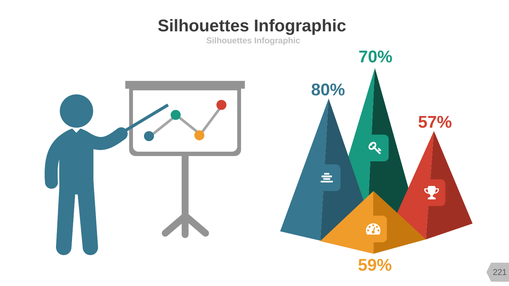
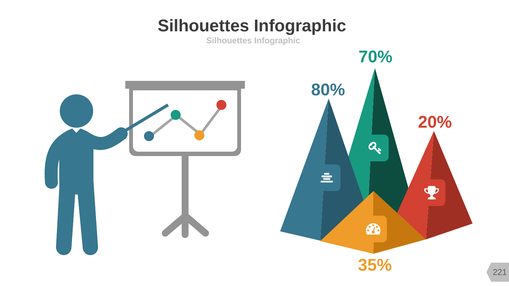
57%: 57% -> 20%
59%: 59% -> 35%
